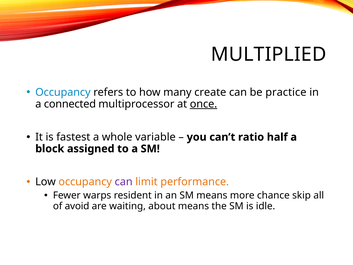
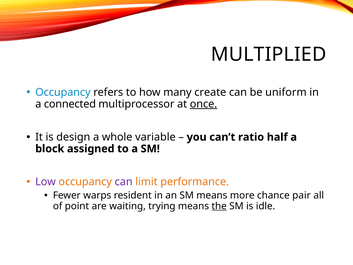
practice: practice -> uniform
fastest: fastest -> design
Low colour: black -> purple
skip: skip -> pair
avoid: avoid -> point
about: about -> trying
the underline: none -> present
